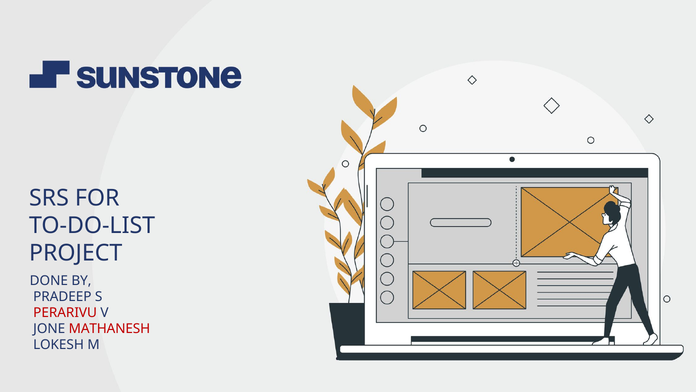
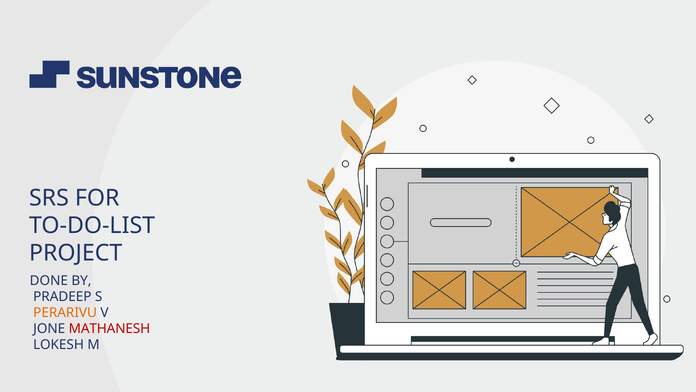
PERARIVU colour: red -> orange
